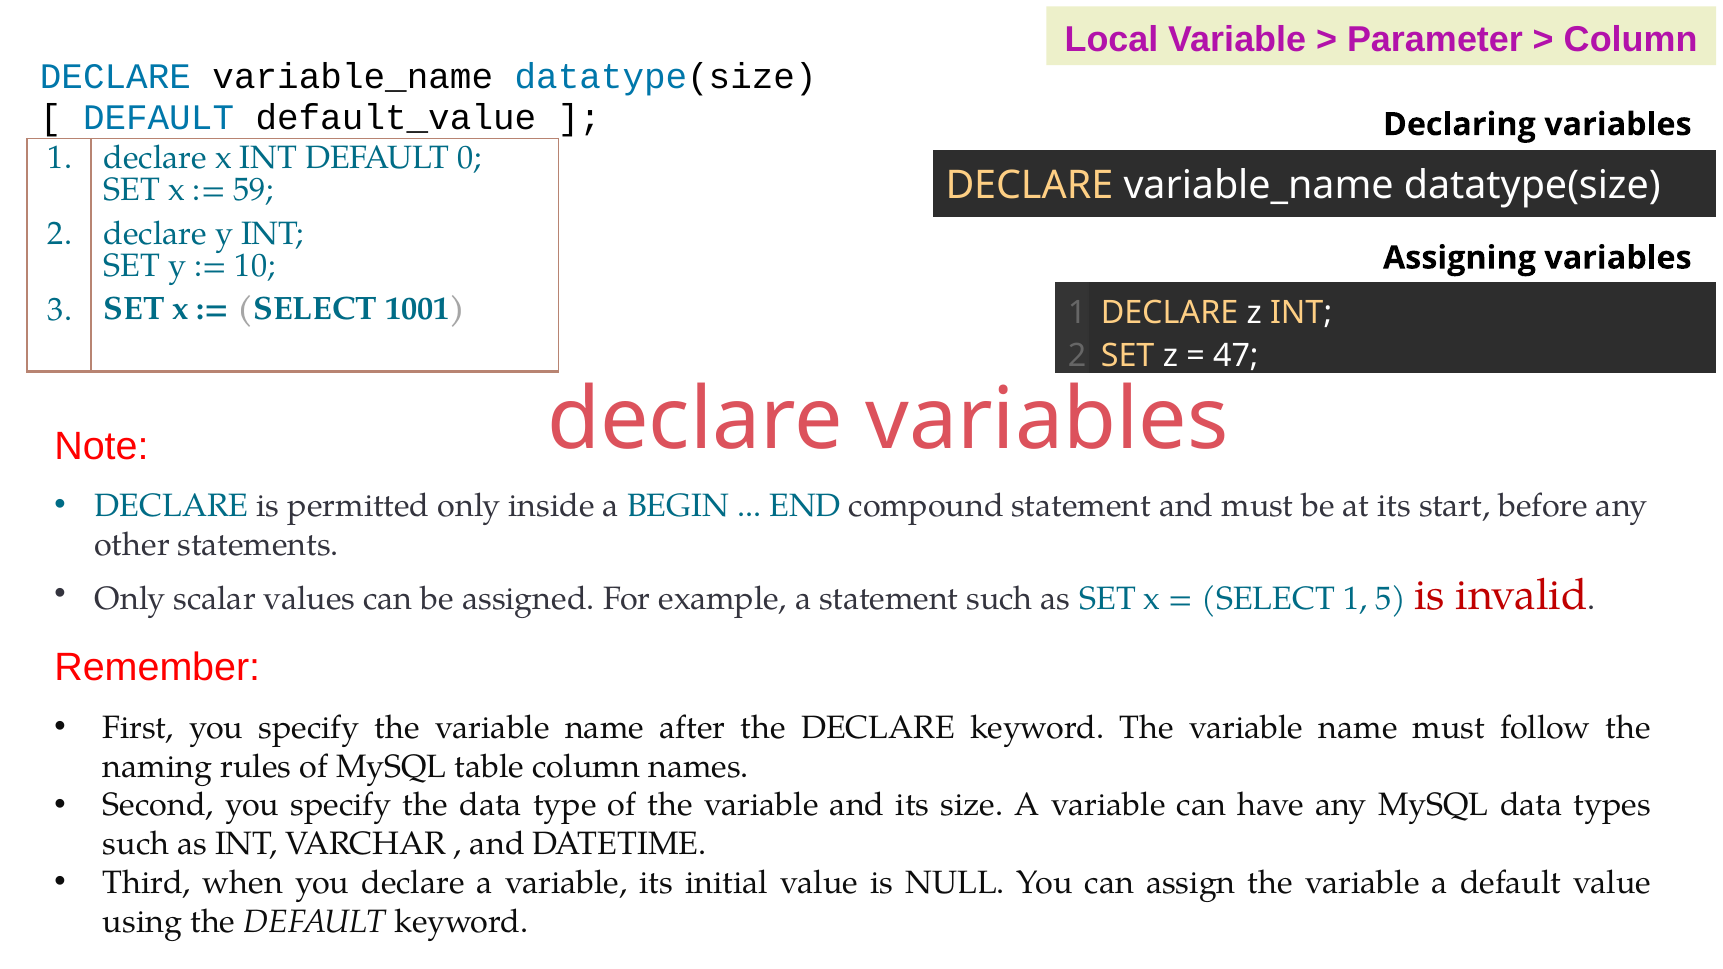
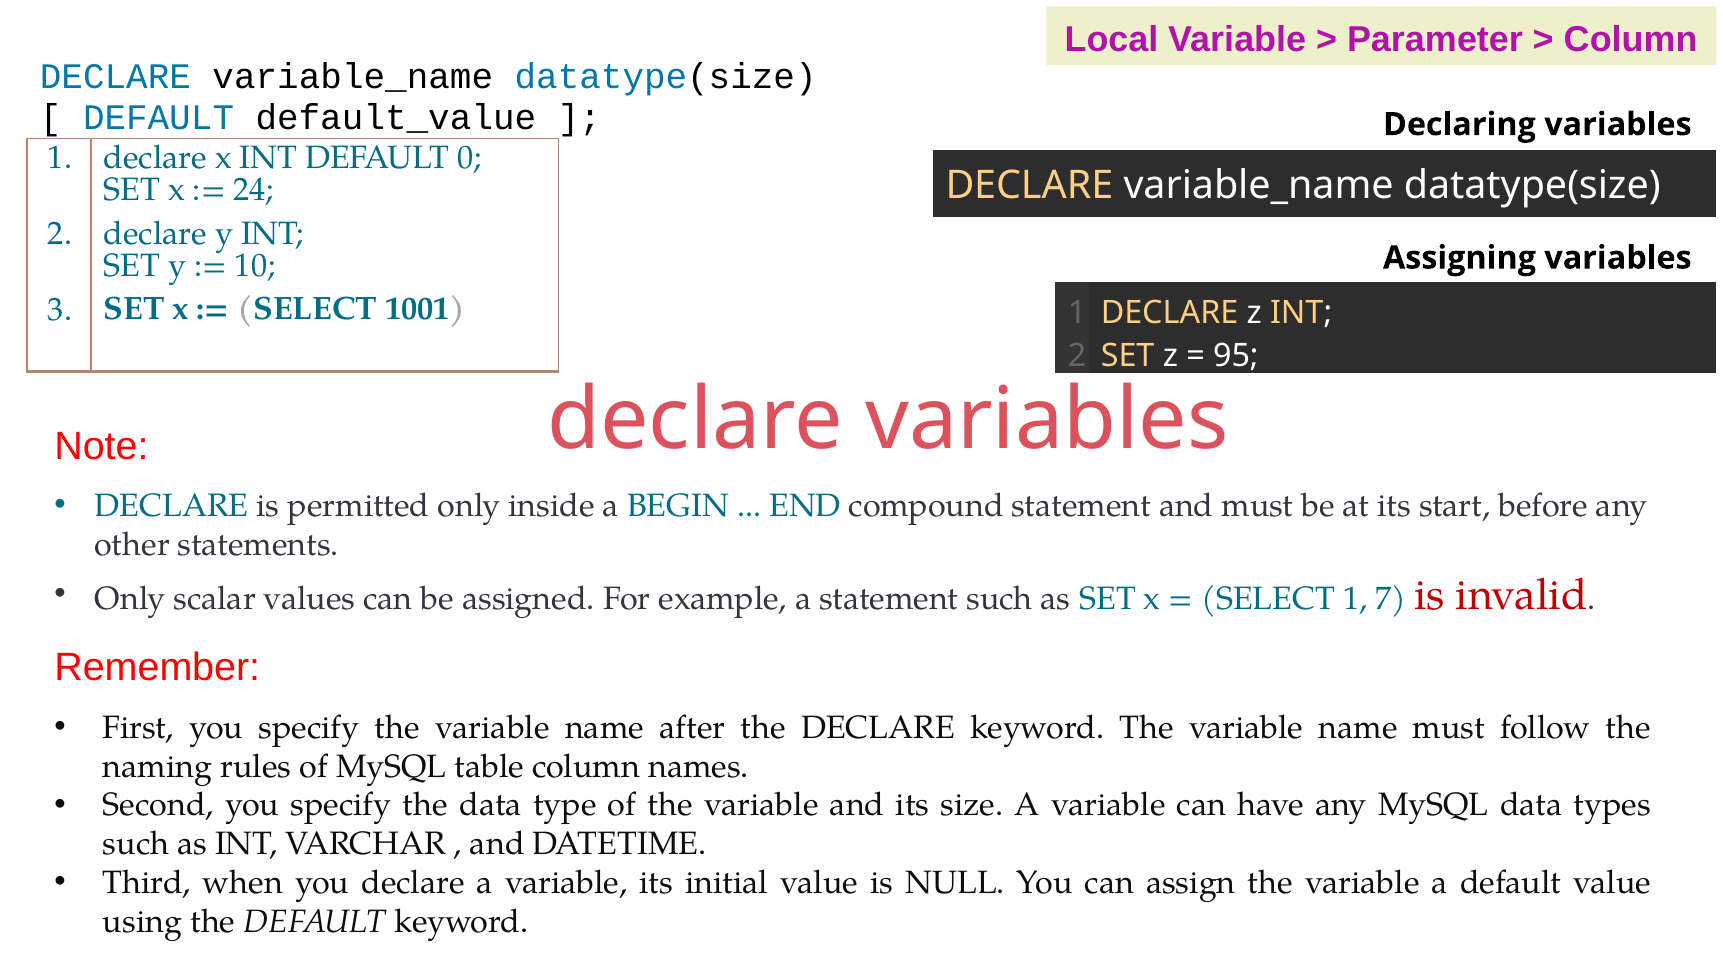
59: 59 -> 24
47: 47 -> 95
5: 5 -> 7
